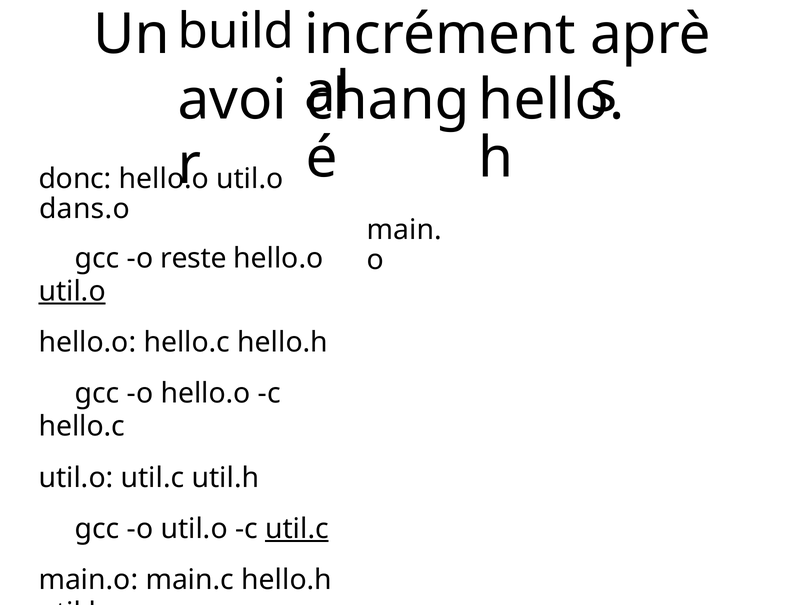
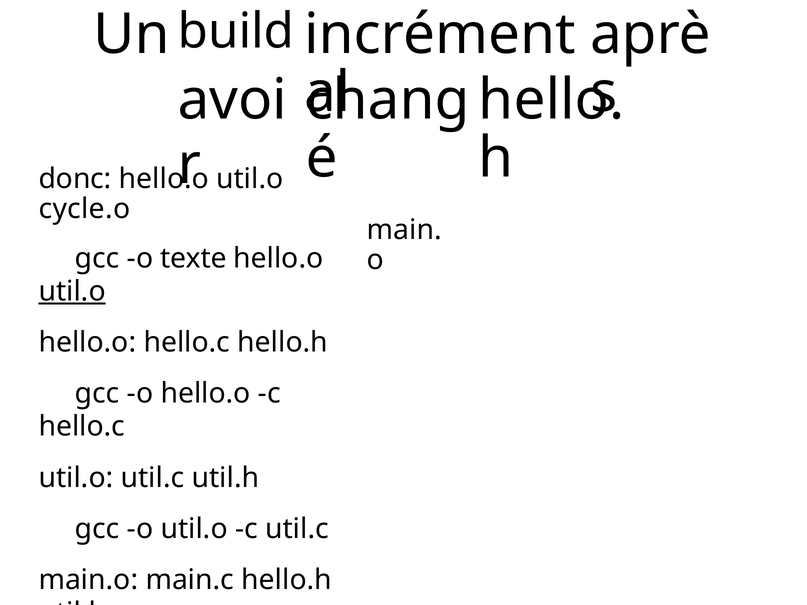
dans.o: dans.o -> cycle.o
reste: reste -> texte
util.c at (297, 529) underline: present -> none
